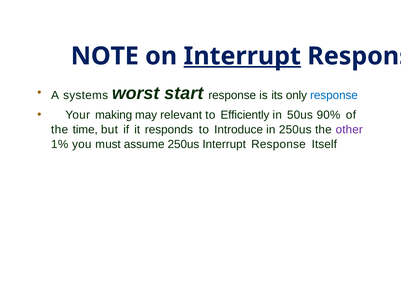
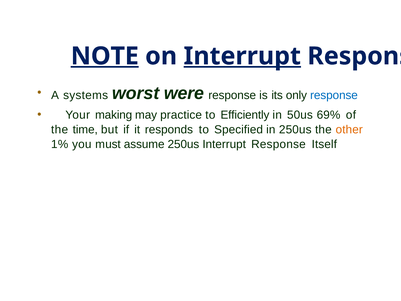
NOTE underline: none -> present
start: start -> were
relevant: relevant -> practice
90%: 90% -> 69%
Introduce: Introduce -> Specified
other colour: purple -> orange
